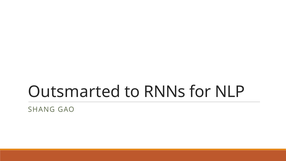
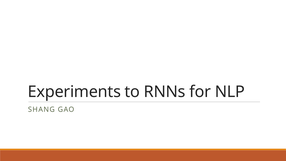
Outsmarted: Outsmarted -> Experiments
